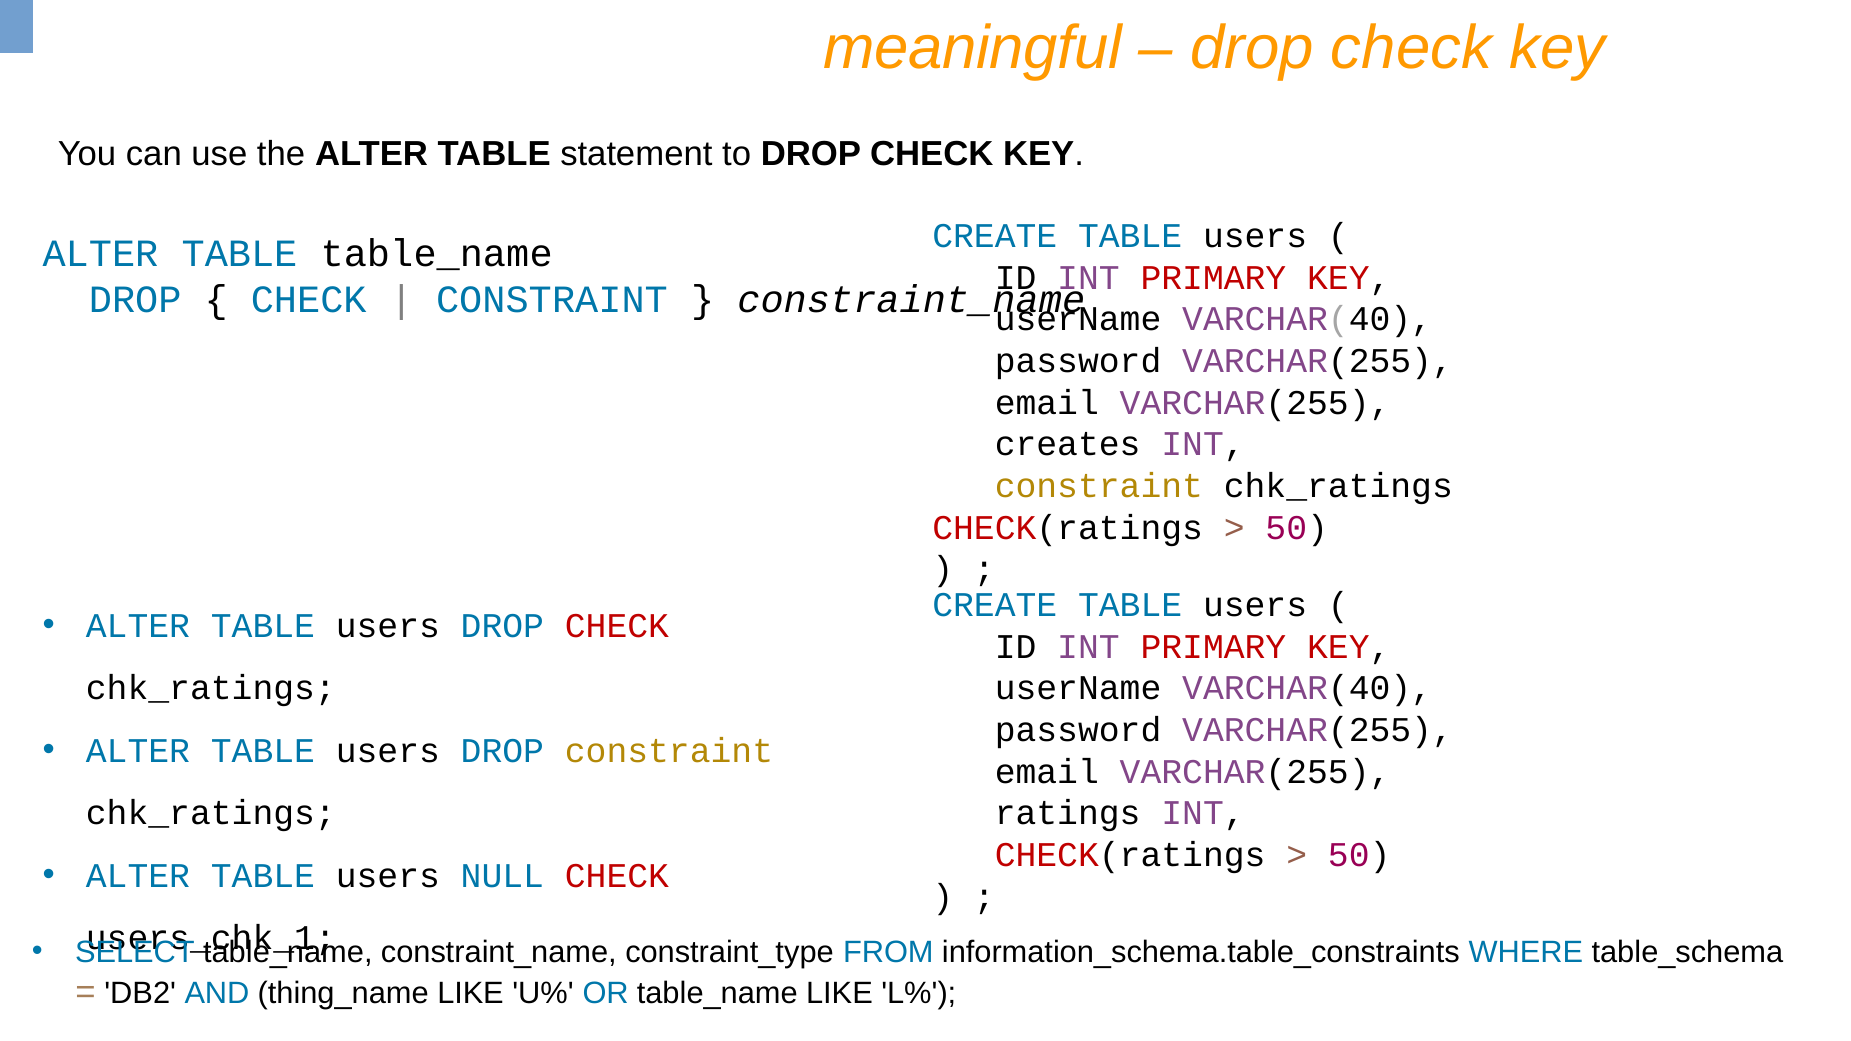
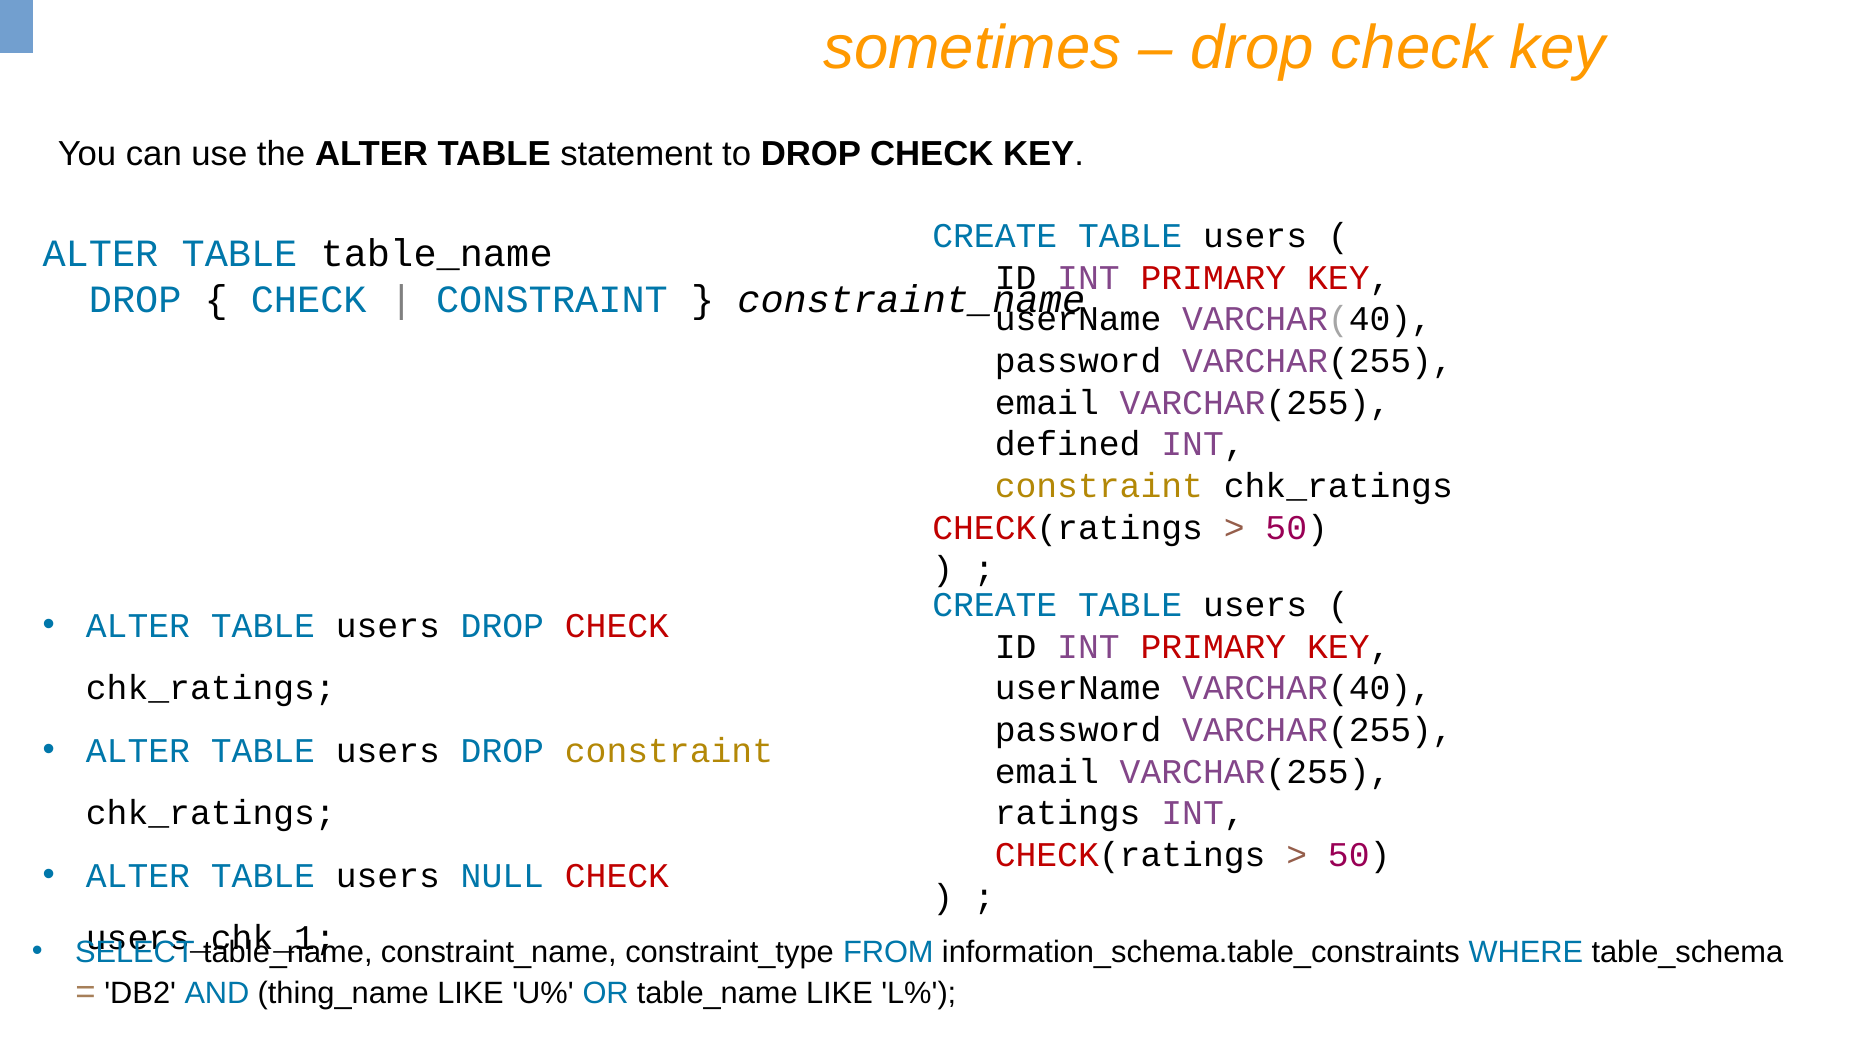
meaningful: meaningful -> sometimes
creates: creates -> defined
